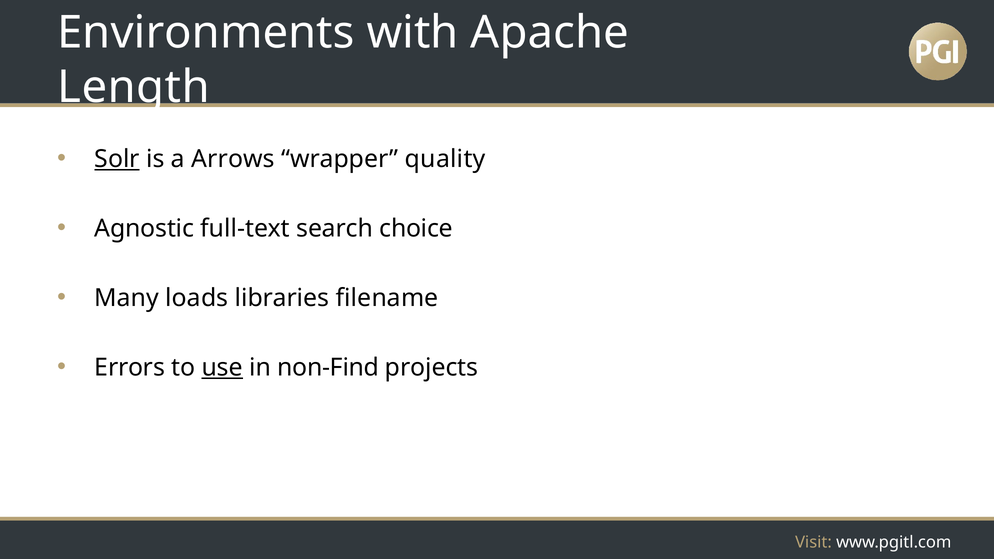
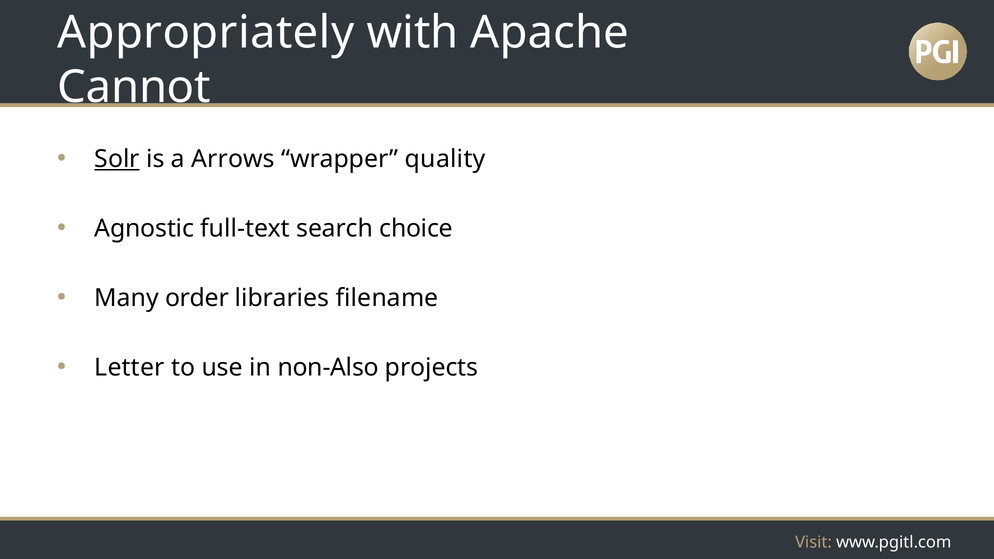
Environments: Environments -> Appropriately
Length: Length -> Cannot
loads: loads -> order
Errors: Errors -> Letter
use underline: present -> none
non-Find: non-Find -> non-Also
